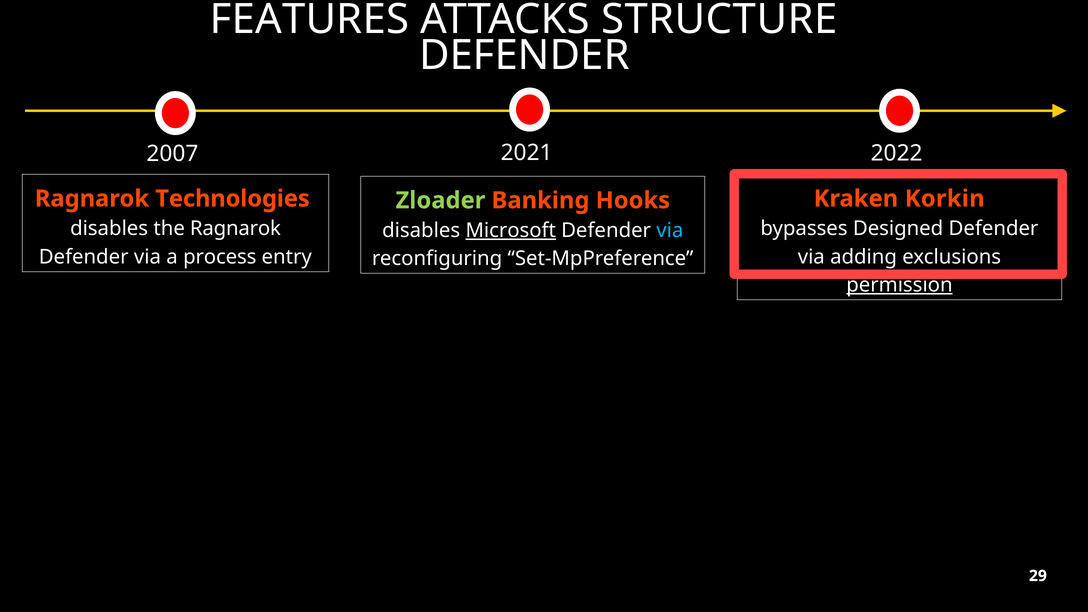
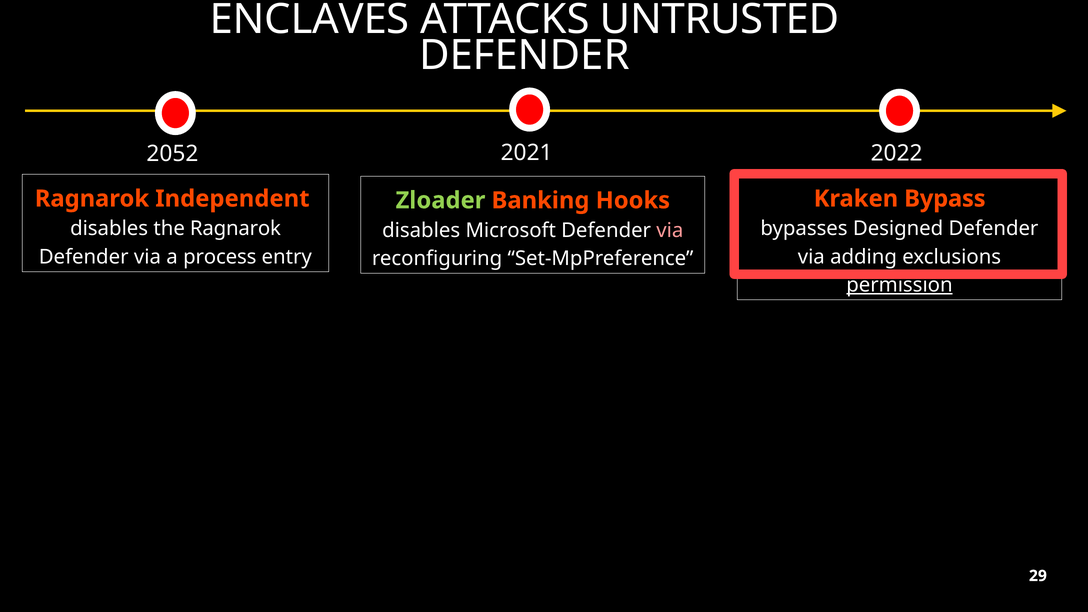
FEATURES: FEATURES -> ENCLAVES
STRUCTURE: STRUCTURE -> UNTRUSTED
2007: 2007 -> 2052
Technologies: Technologies -> Independent
Korkin: Korkin -> Bypass
Microsoft underline: present -> none
via at (670, 230) colour: light blue -> pink
